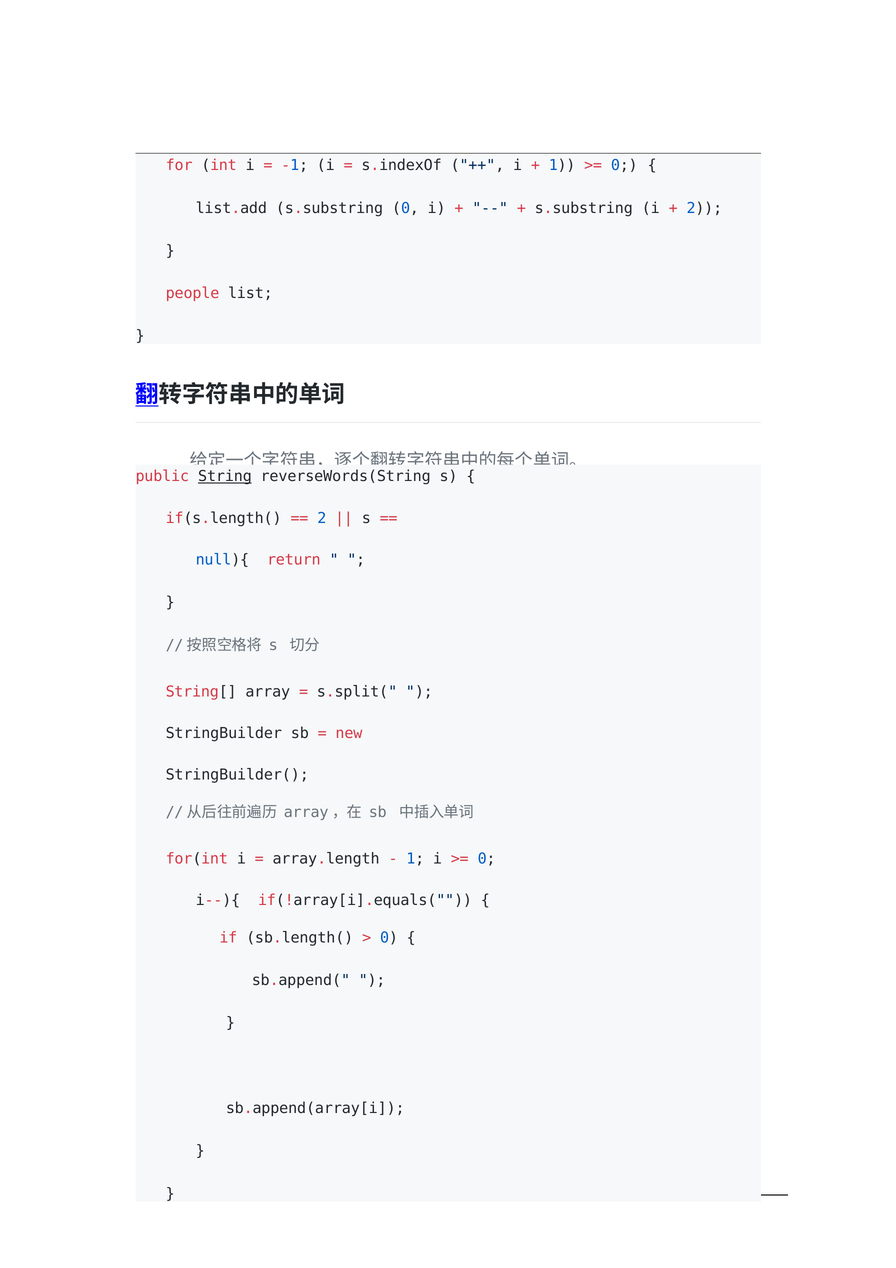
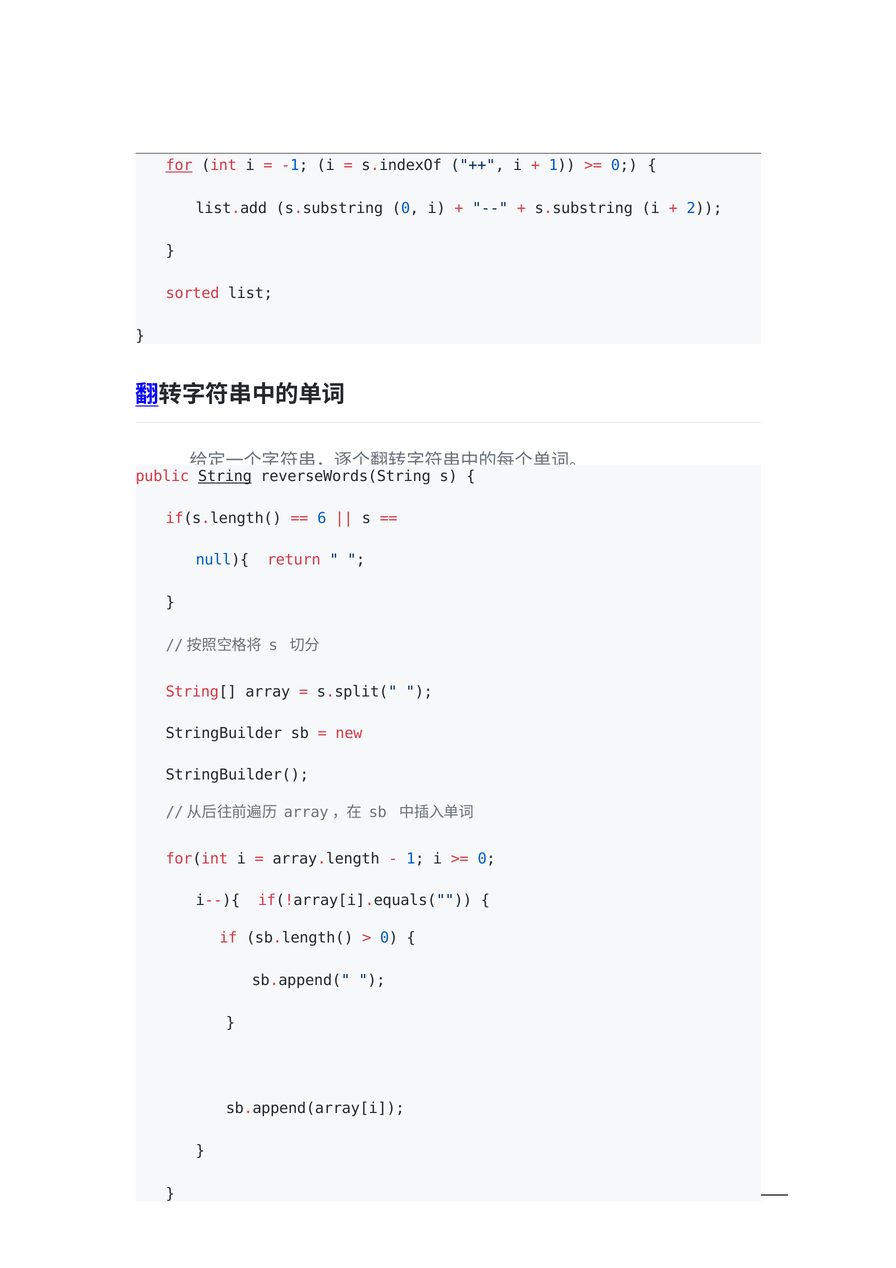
for underline: none -> present
people: people -> sorted
2 at (322, 518): 2 -> 6
